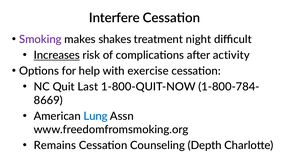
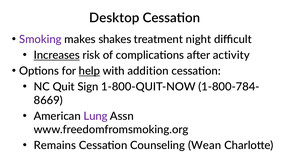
Interfere: Interfere -> Desktop
help underline: none -> present
exercise: exercise -> addition
Last: Last -> Sign
Lung colour: blue -> purple
Depth: Depth -> Wean
